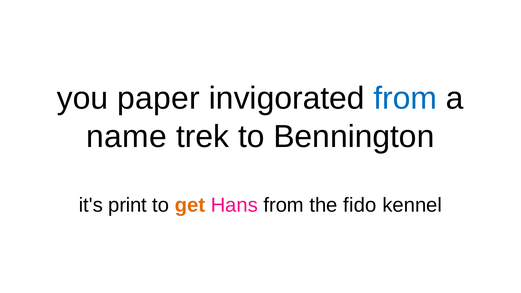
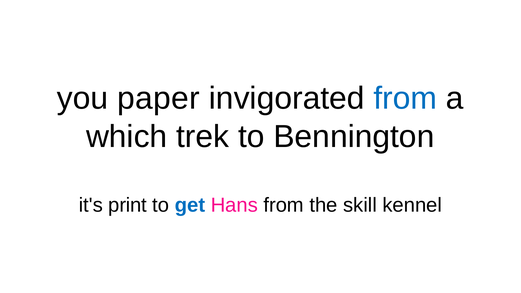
name: name -> which
get colour: orange -> blue
fido: fido -> skill
